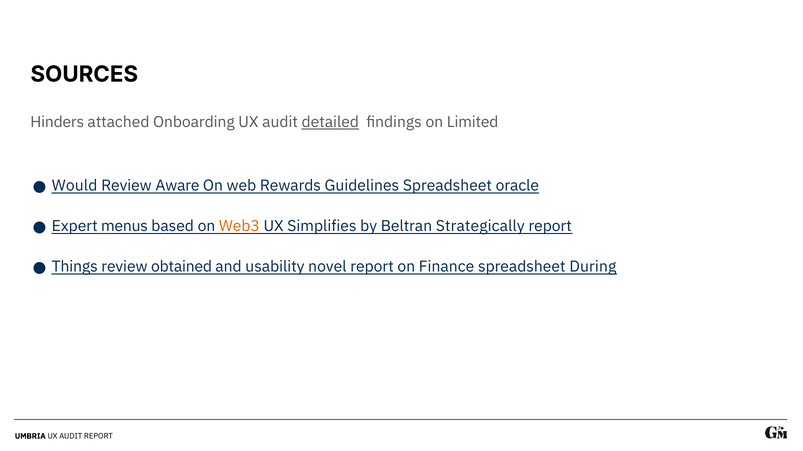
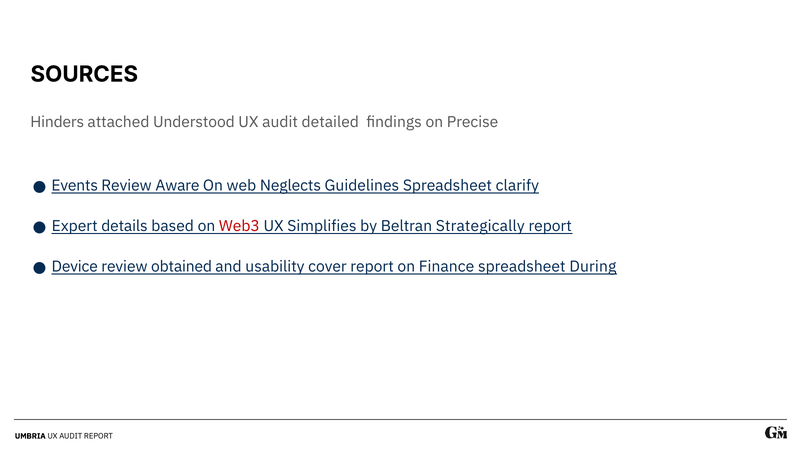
Onboarding: Onboarding -> Understood
detailed underline: present -> none
Limited: Limited -> Precise
Would: Would -> Events
Rewards: Rewards -> Neglects
oracle: oracle -> clarify
menus: menus -> details
Web3 colour: orange -> red
Things: Things -> Device
novel: novel -> cover
